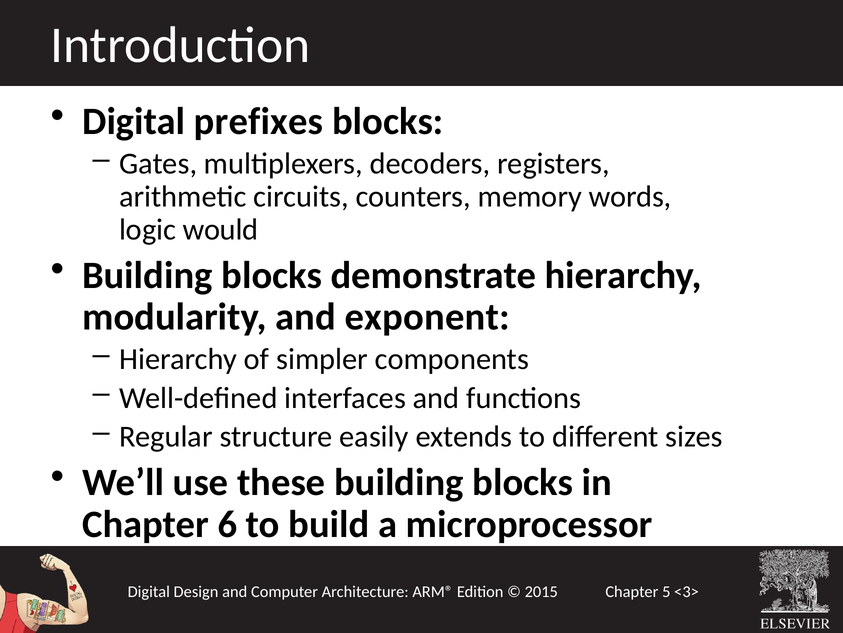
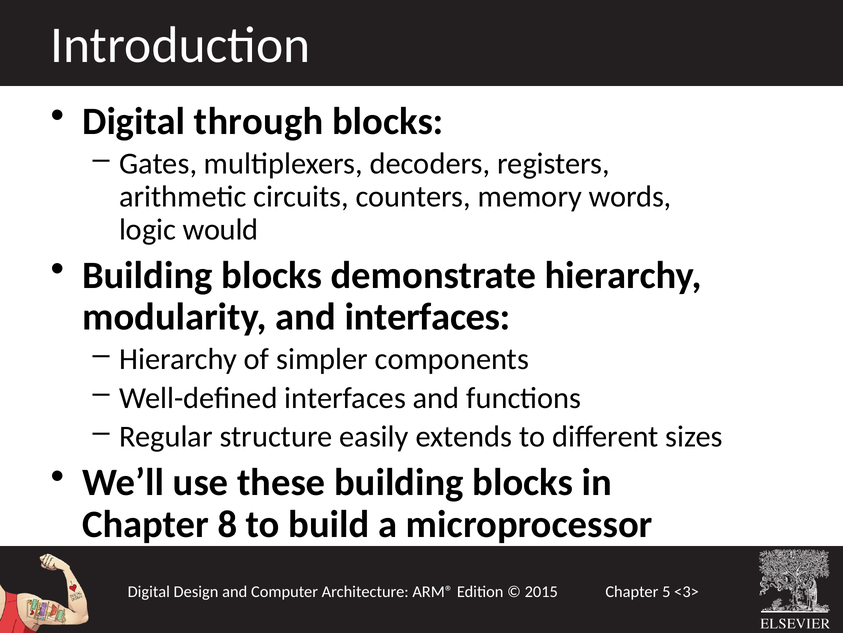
prefixes: prefixes -> through
and exponent: exponent -> interfaces
6: 6 -> 8
